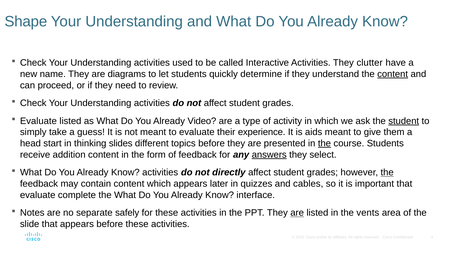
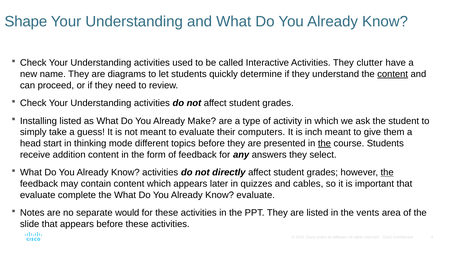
Evaluate at (38, 121): Evaluate -> Installing
Video: Video -> Make
student at (404, 121) underline: present -> none
experience: experience -> computers
aids: aids -> inch
slides: slides -> mode
answers underline: present -> none
Know interface: interface -> evaluate
safely: safely -> would
are at (297, 213) underline: present -> none
